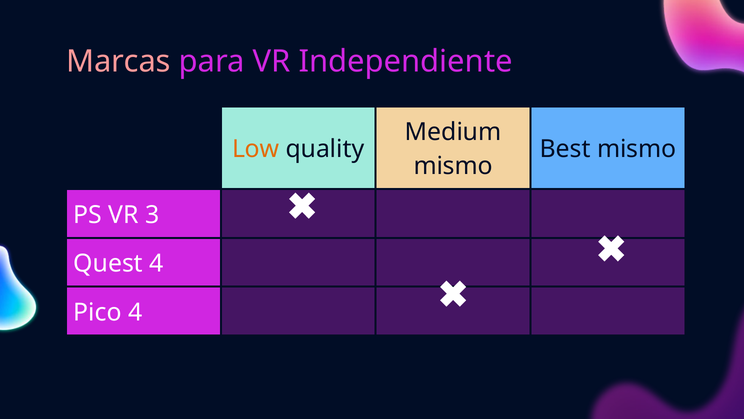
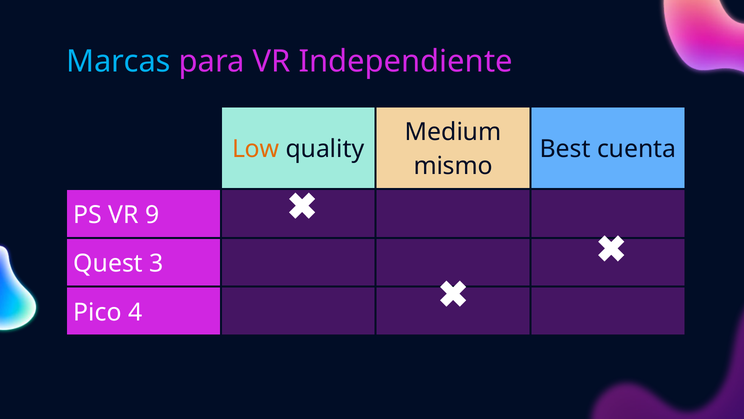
Marcas colour: pink -> light blue
Best mismo: mismo -> cuenta
3: 3 -> 9
Quest 4: 4 -> 3
